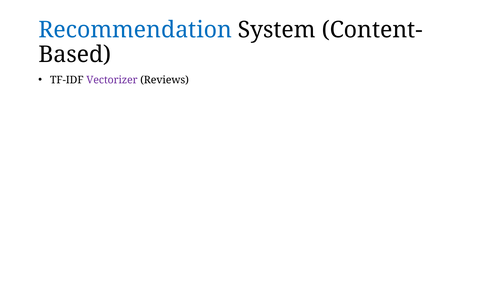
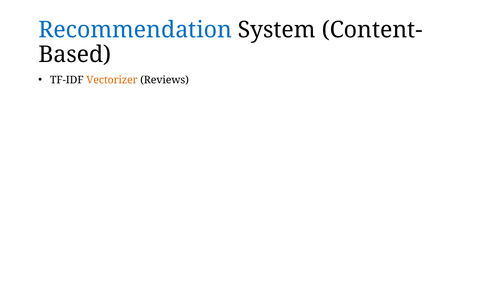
Vectorizer colour: purple -> orange
